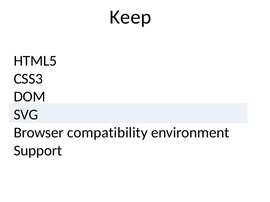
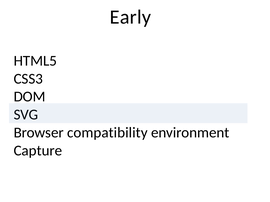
Keep: Keep -> Early
Support: Support -> Capture
